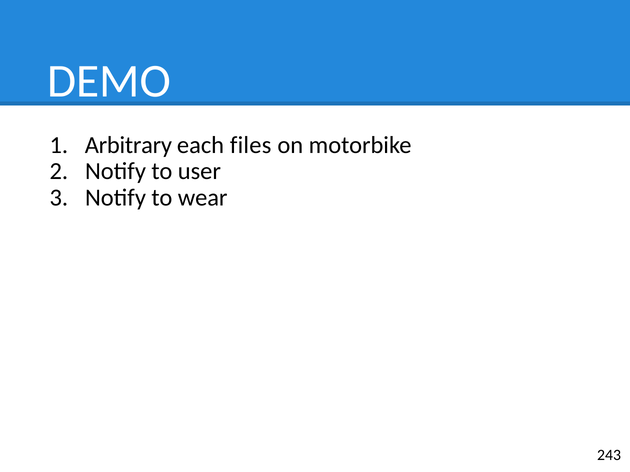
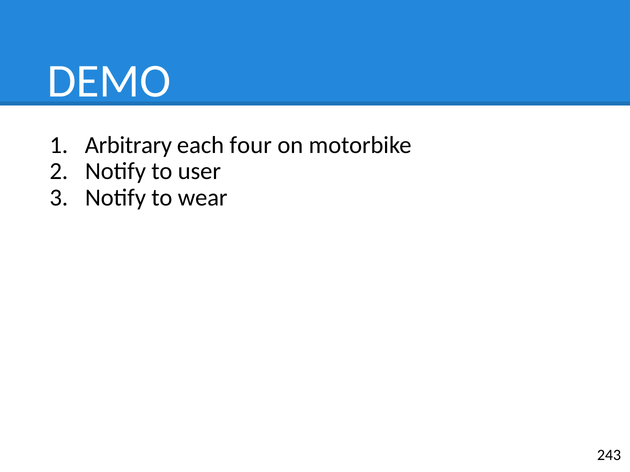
files: files -> four
